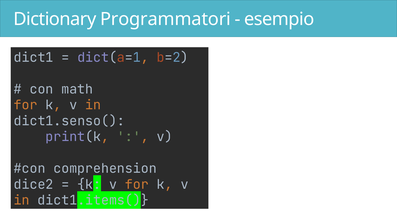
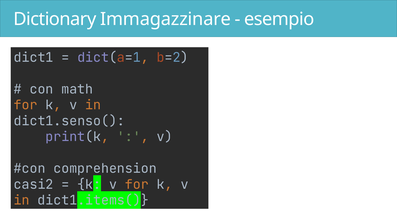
Programmatori: Programmatori -> Immagazzinare
dice2: dice2 -> casi2
